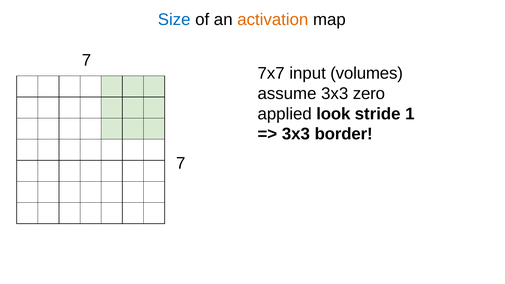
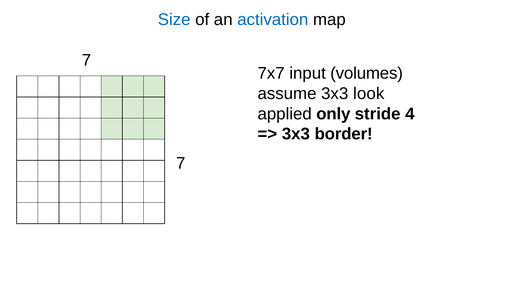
activation colour: orange -> blue
zero: zero -> look
look: look -> only
1: 1 -> 4
